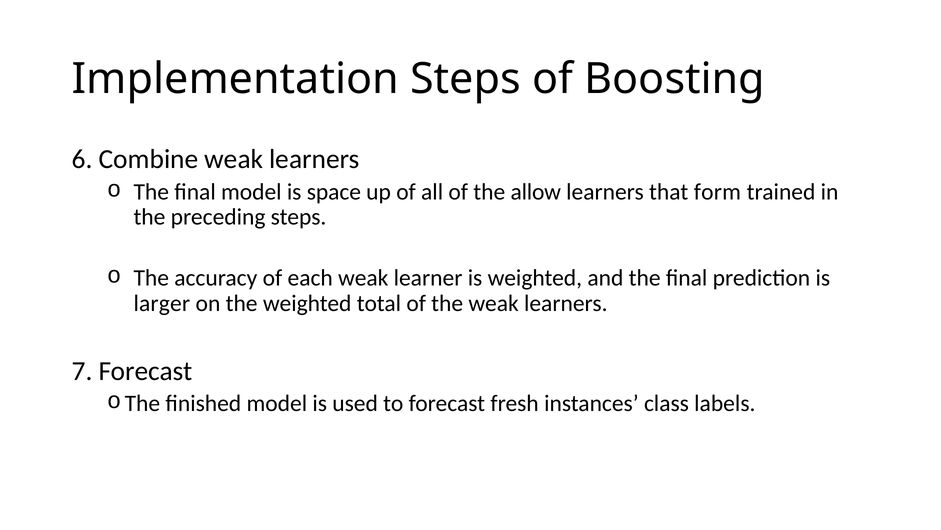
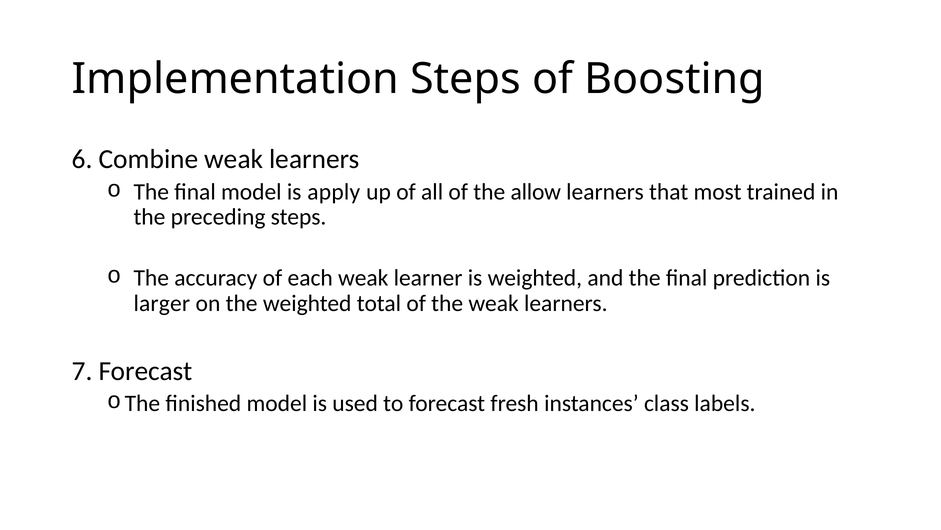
space: space -> apply
form: form -> most
